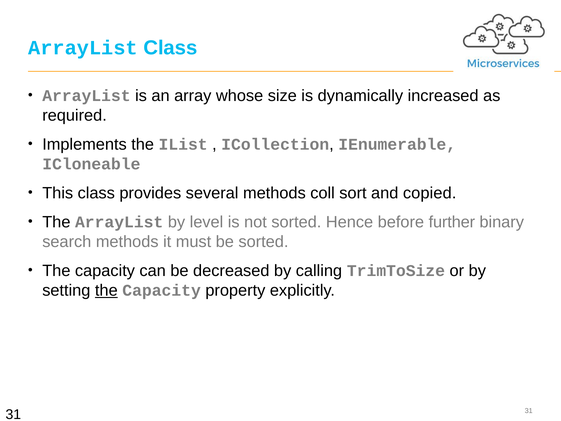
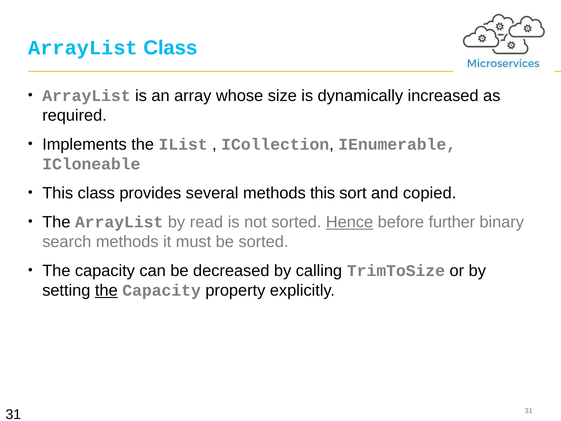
methods coll: coll -> this
level: level -> read
Hence underline: none -> present
